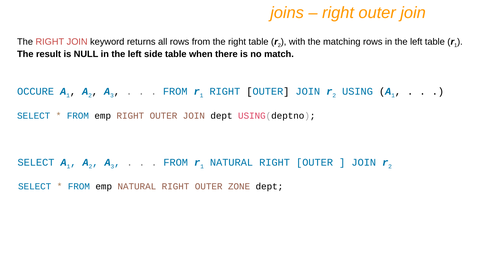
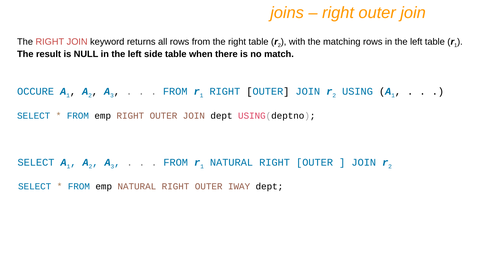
ZONE: ZONE -> IWAY
